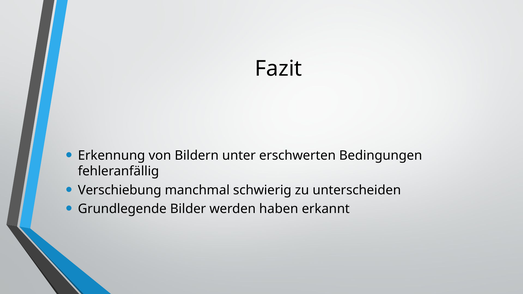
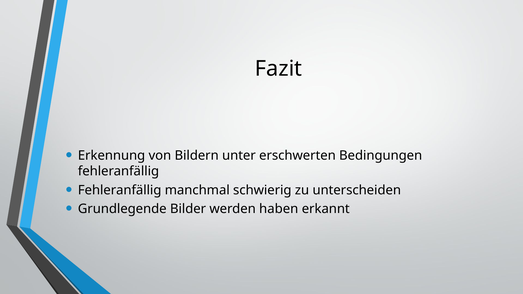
Verschiebung at (120, 190): Verschiebung -> Fehleranfällig
